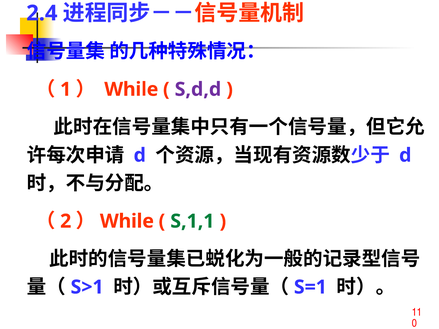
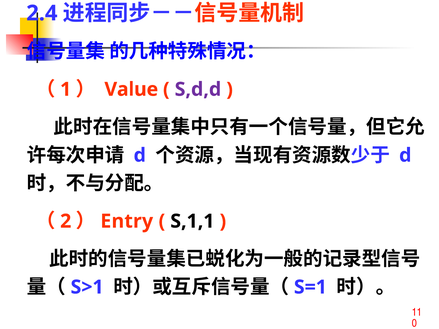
While at (131, 89): While -> Value
While at (127, 221): While -> Entry
S,1,1 colour: green -> black
